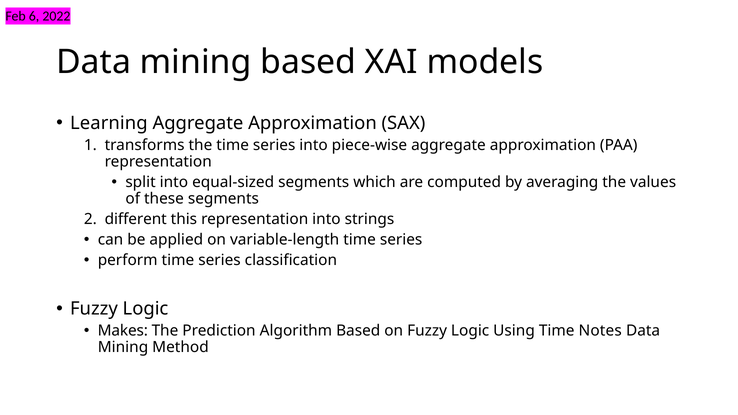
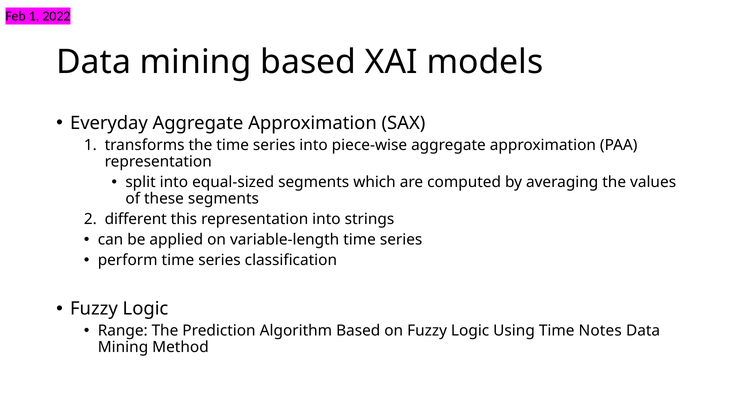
Feb 6: 6 -> 1
Learning: Learning -> Everyday
Makes: Makes -> Range
